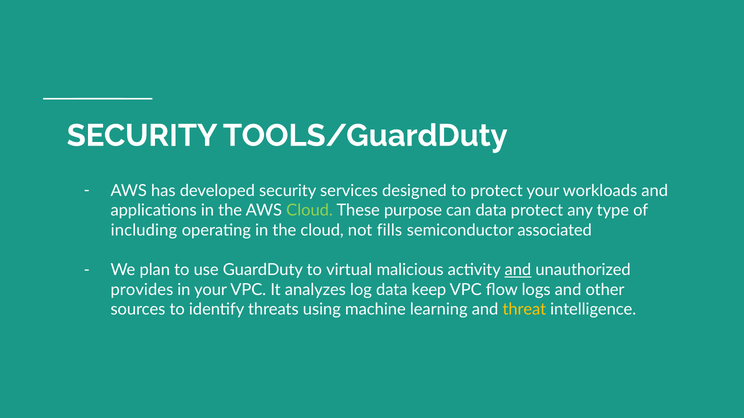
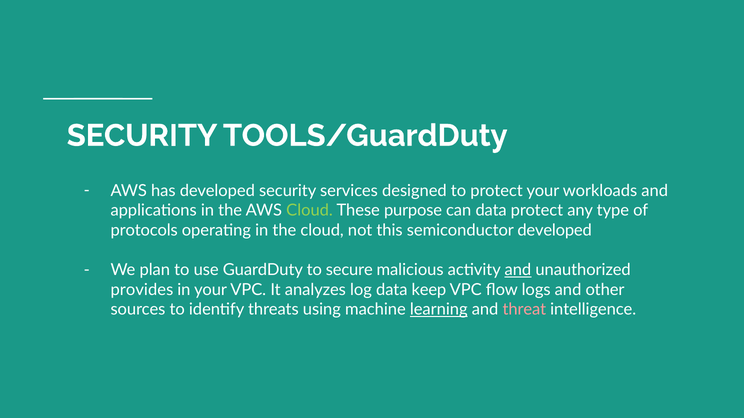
including: including -> protocols
fills: fills -> this
semiconductor associated: associated -> developed
virtual: virtual -> secure
learning underline: none -> present
threat colour: yellow -> pink
